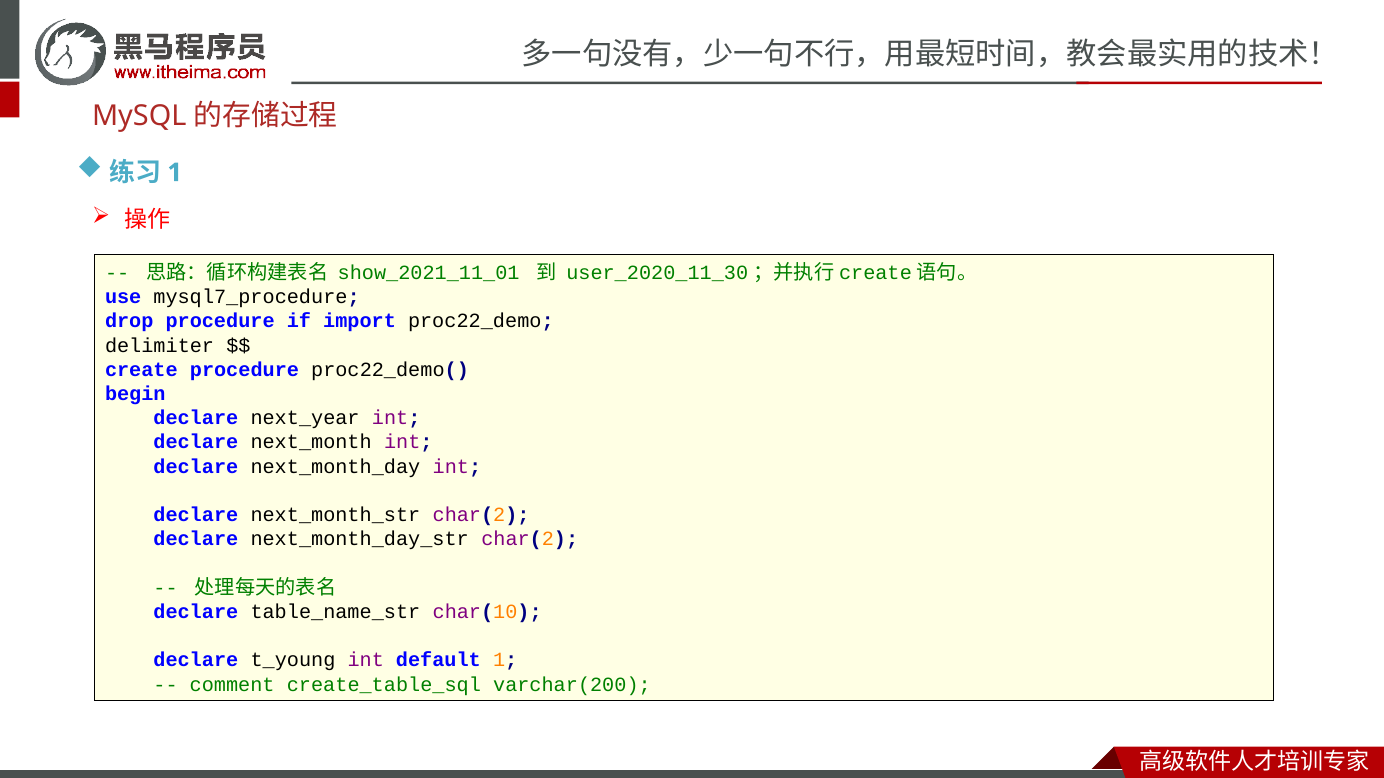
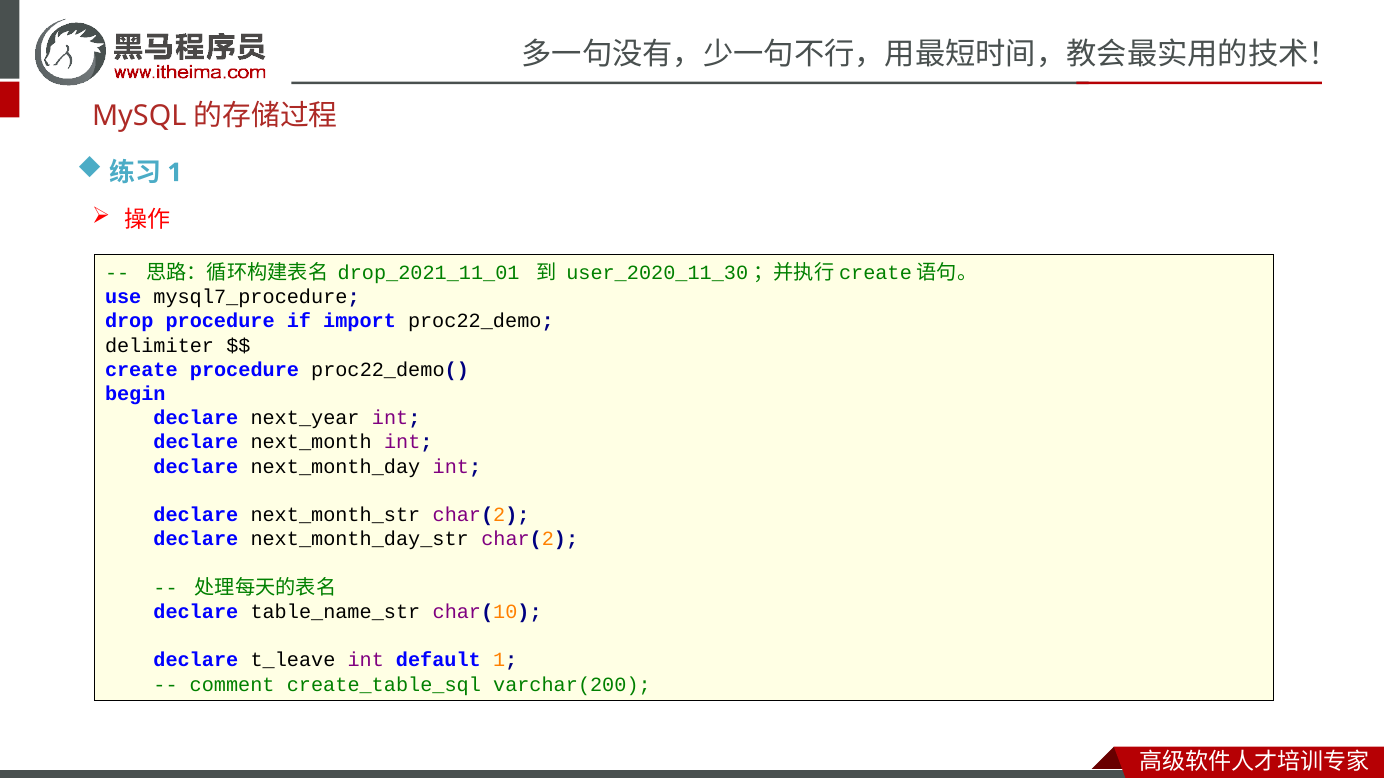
show_2021_11_01: show_2021_11_01 -> drop_2021_11_01
t_young: t_young -> t_leave
